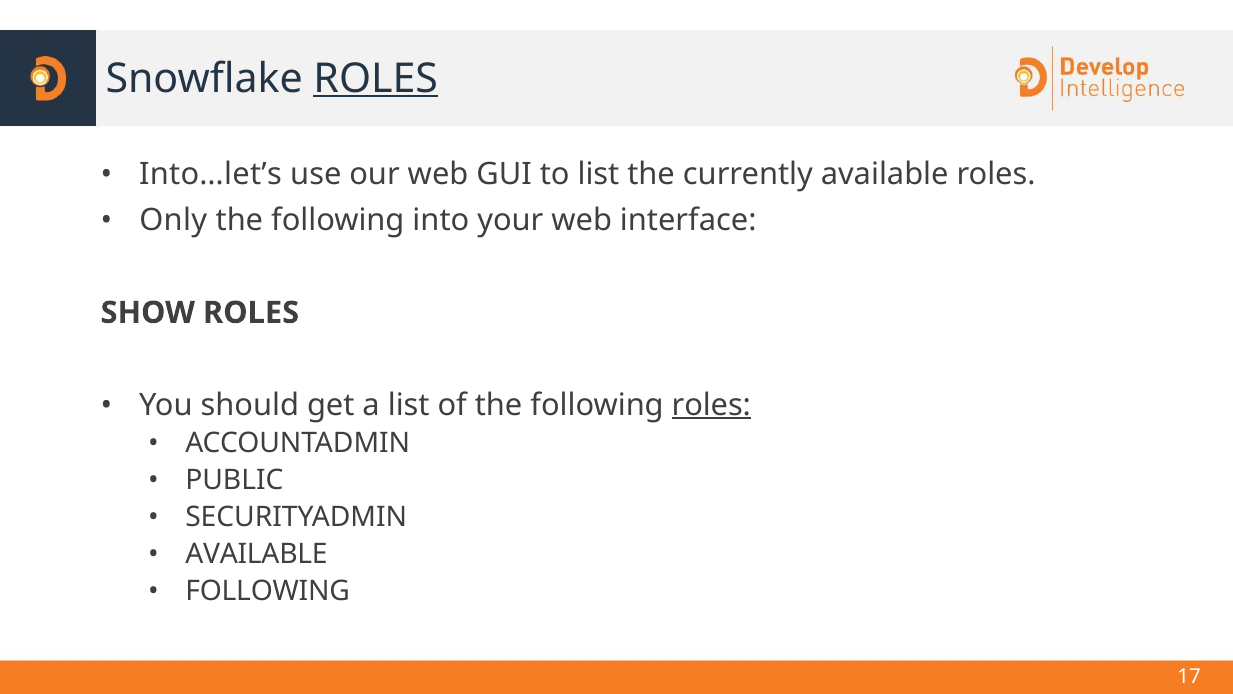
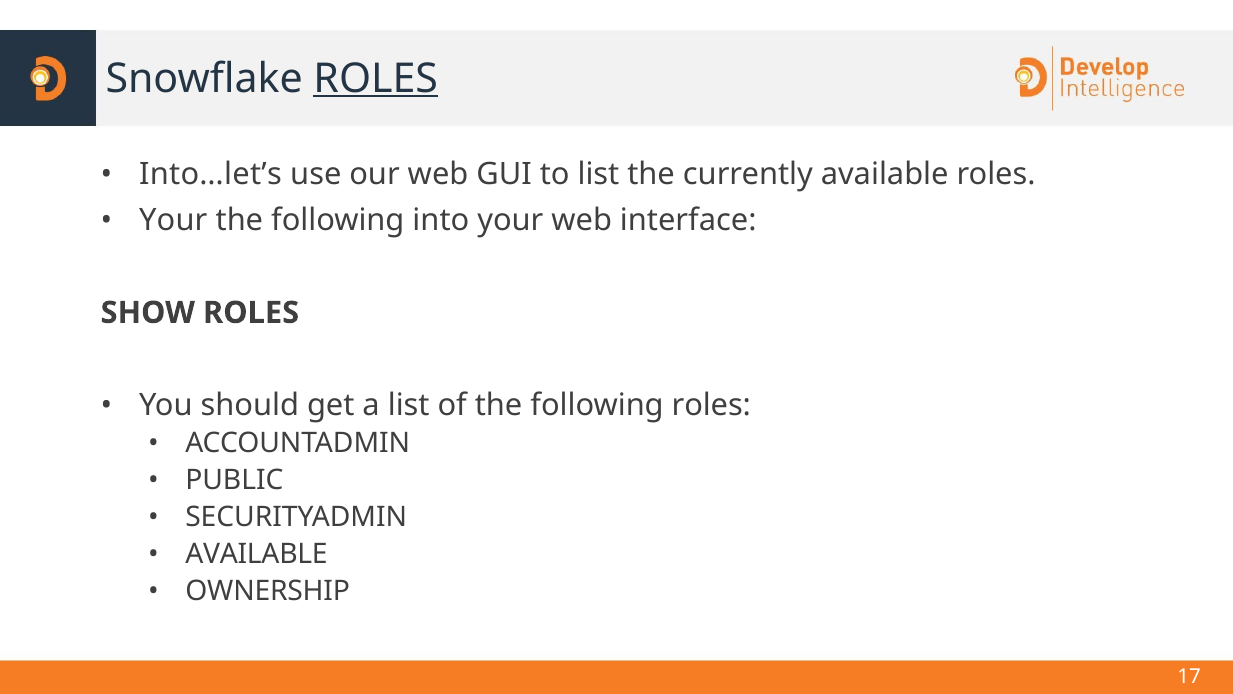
Only at (173, 220): Only -> Your
roles at (711, 405) underline: present -> none
FOLLOWING at (268, 591): FOLLOWING -> OWNERSHIP
